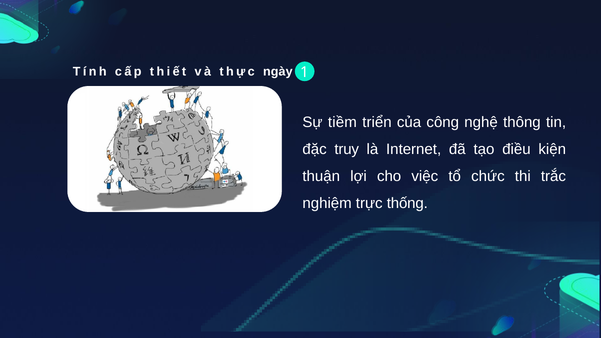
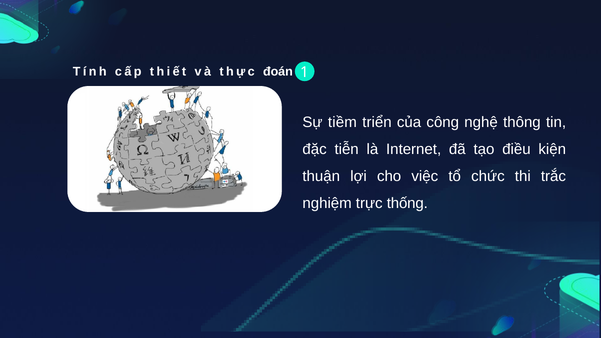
ngày: ngày -> đoán
truy: truy -> tiễn
